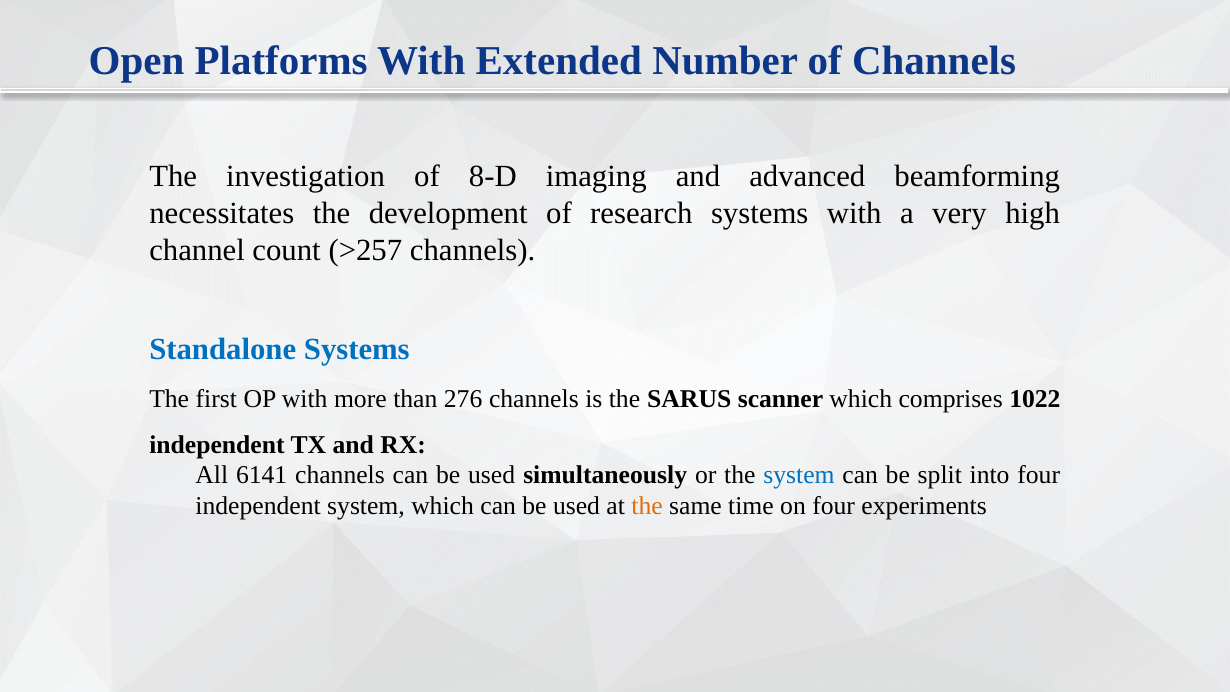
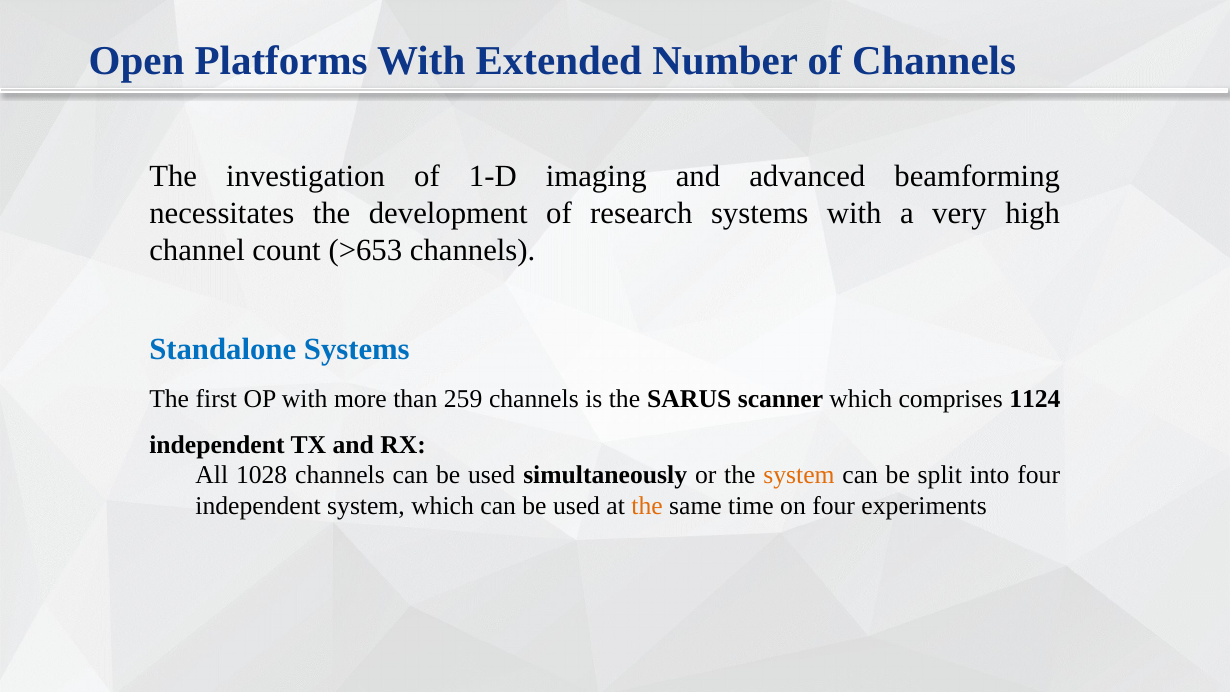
8-D: 8-D -> 1-D
>257: >257 -> >653
276: 276 -> 259
1022: 1022 -> 1124
6141: 6141 -> 1028
system at (799, 475) colour: blue -> orange
